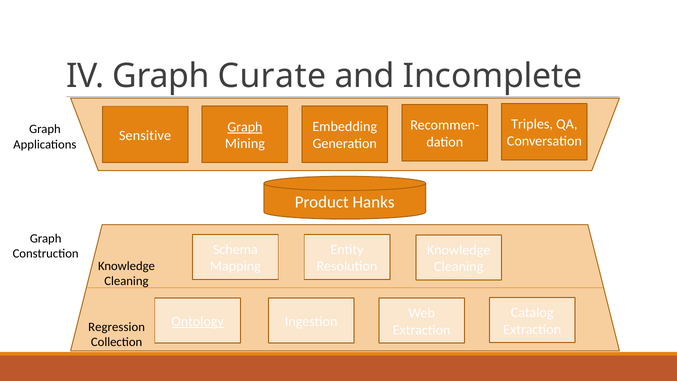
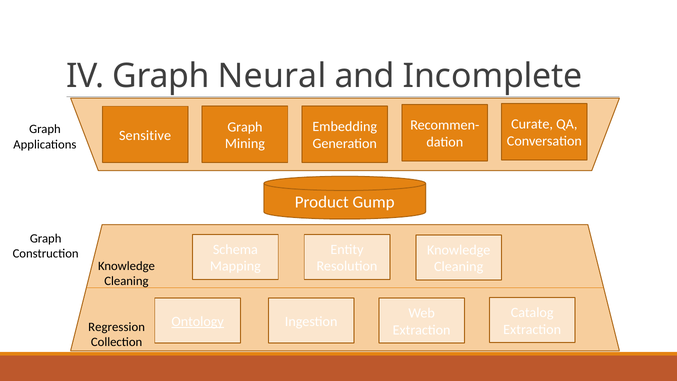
Curate: Curate -> Neural
Triples: Triples -> Curate
Graph at (245, 127) underline: present -> none
Hanks: Hanks -> Gump
